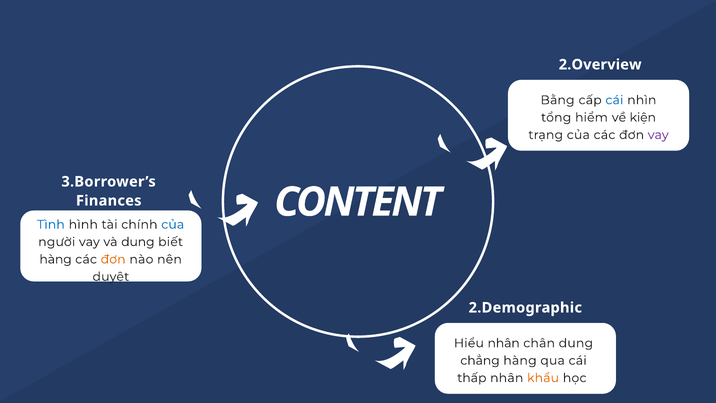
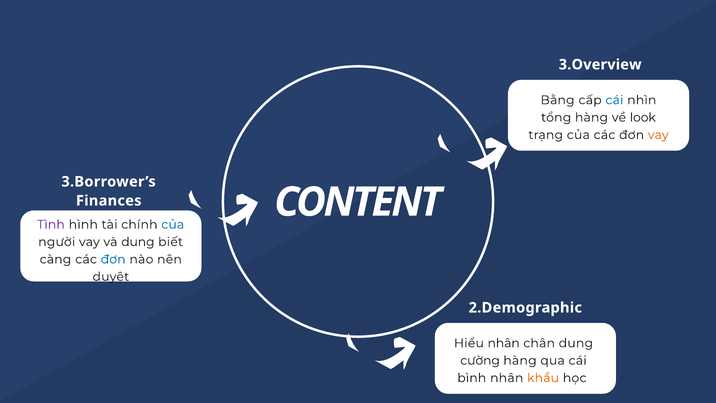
2.Overview: 2.Overview -> 3.Overview
tổng hiểm: hiểm -> hàng
kiện: kiện -> look
vay at (658, 135) colour: purple -> orange
Tình colour: blue -> purple
hàng at (56, 259): hàng -> càng
đơn at (113, 259) colour: orange -> blue
chẳng: chẳng -> cường
thấp: thấp -> bình
